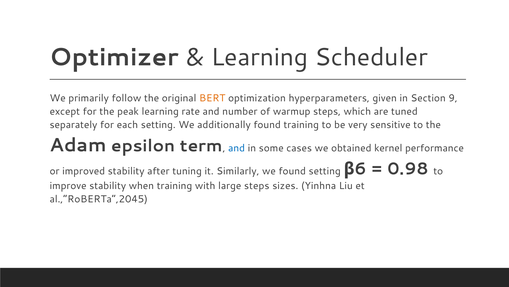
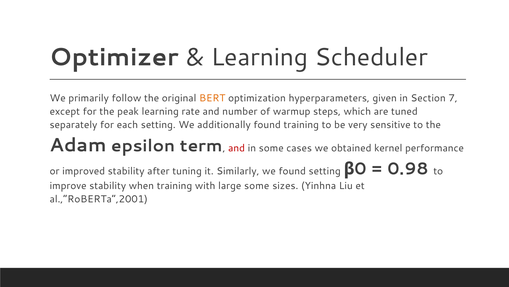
9: 9 -> 7
and at (237, 148) colour: blue -> red
6: 6 -> 0
large steps: steps -> some
al.,”RoBERTa”,2045: al.,”RoBERTa”,2045 -> al.,”RoBERTa”,2001
